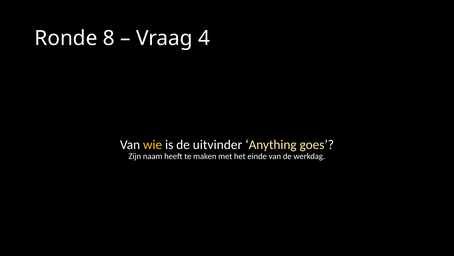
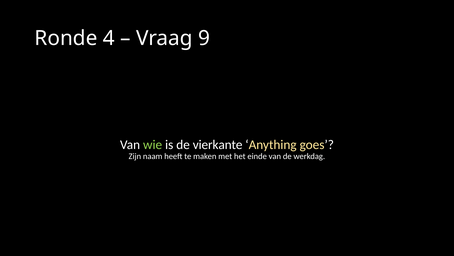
8: 8 -> 4
4: 4 -> 9
wie colour: yellow -> light green
uitvinder: uitvinder -> vierkante
